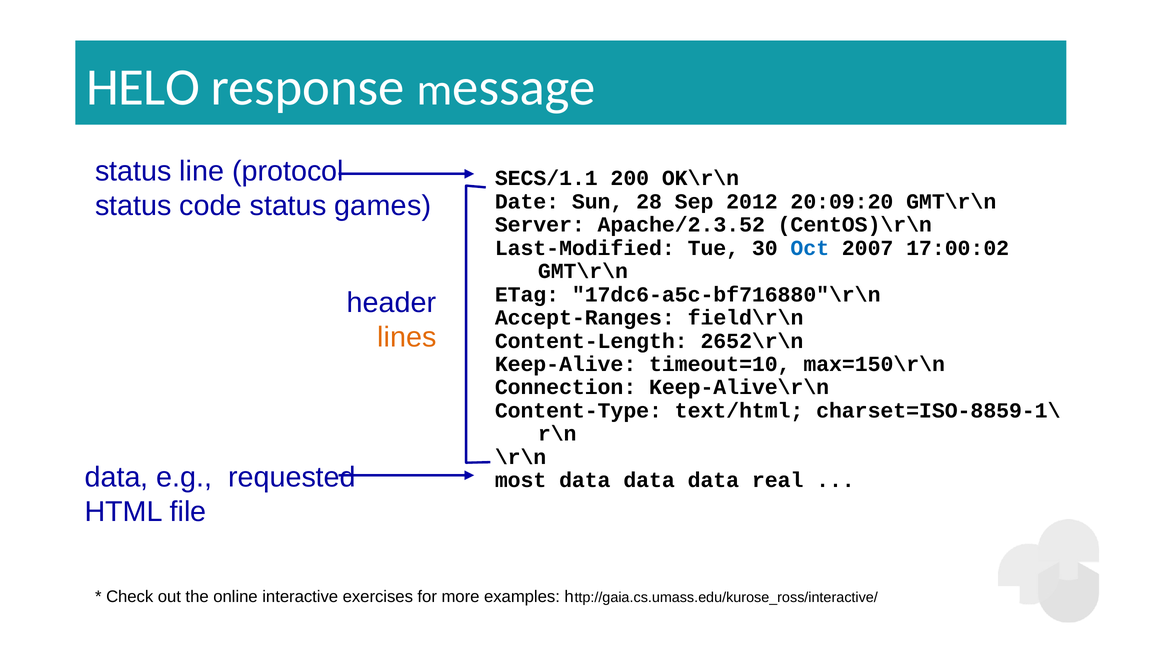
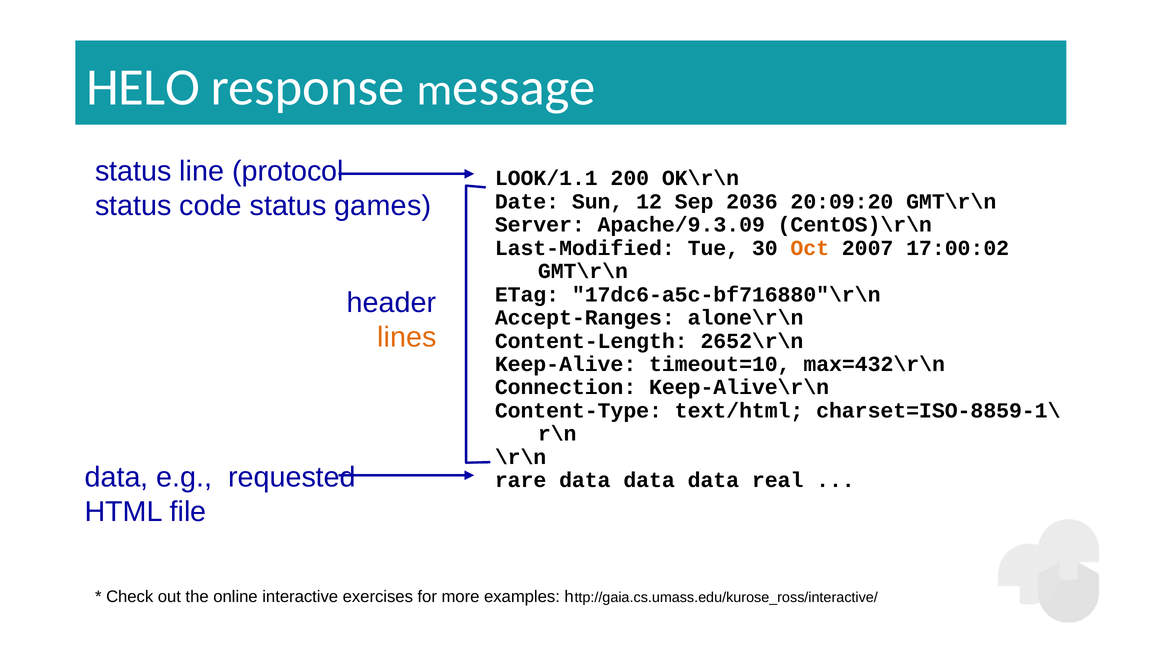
SECS/1.1: SECS/1.1 -> LOOK/1.1
28: 28 -> 12
2012: 2012 -> 2036
Apache/2.3.52: Apache/2.3.52 -> Apache/9.3.09
Oct colour: blue -> orange
field\r\n: field\r\n -> alone\r\n
max=150\r\n: max=150\r\n -> max=432\r\n
most: most -> rare
